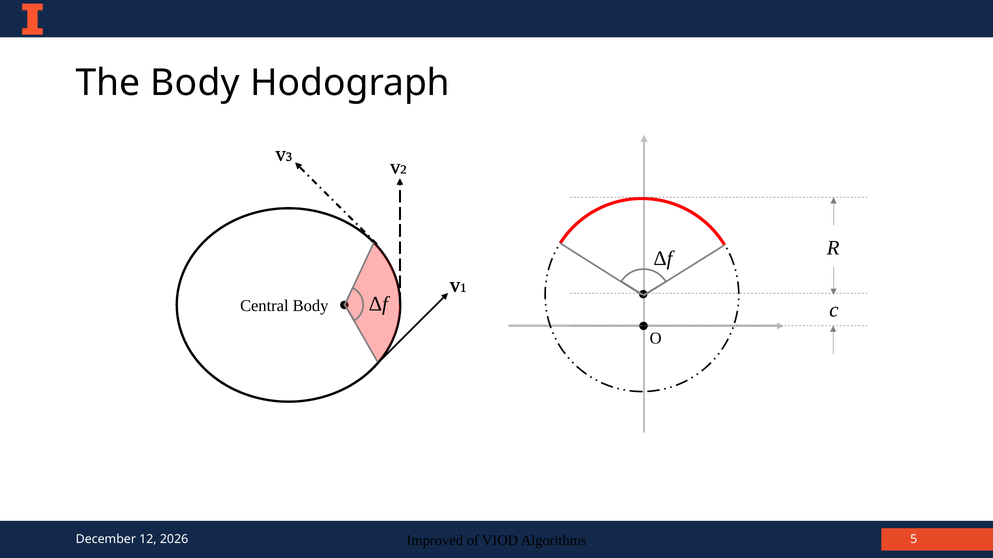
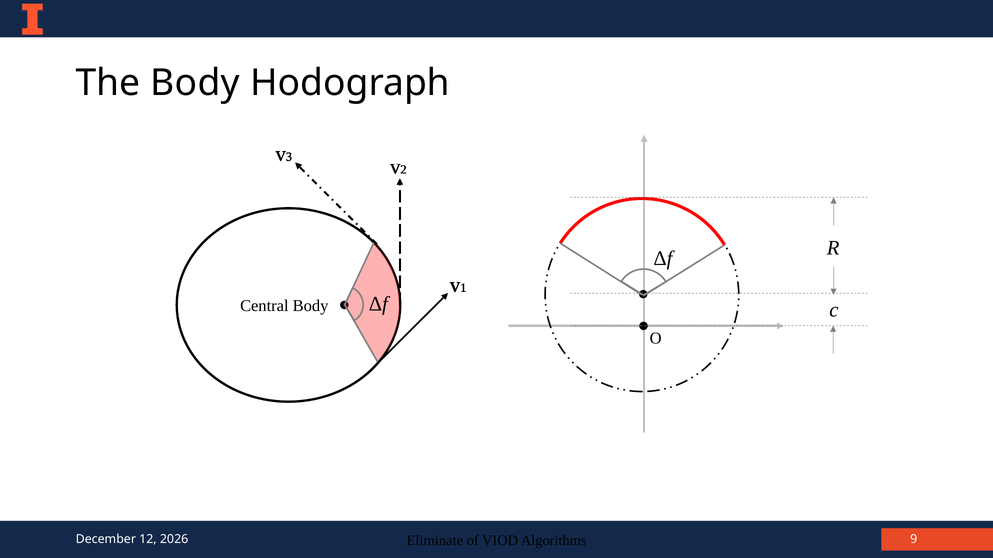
Improved: Improved -> Eliminate
5: 5 -> 9
